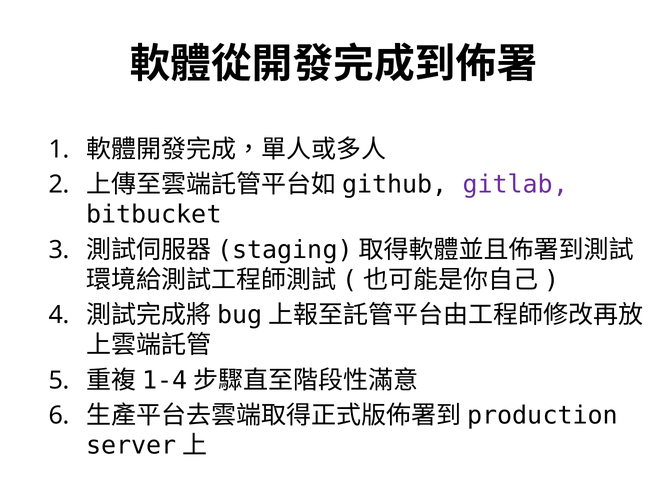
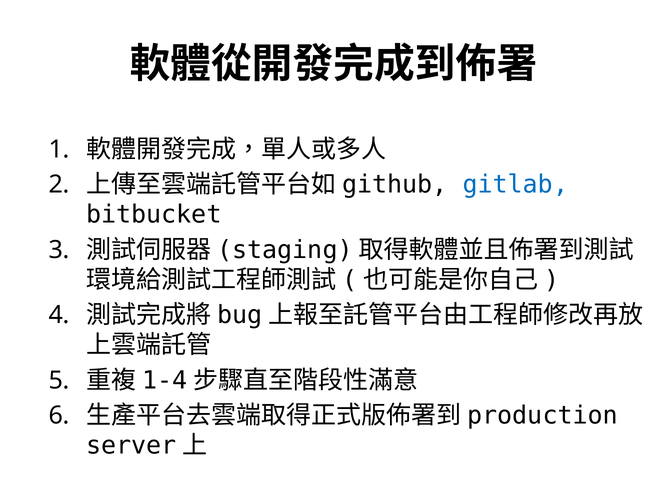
gitlab colour: purple -> blue
